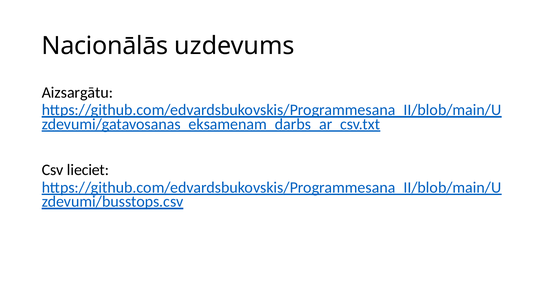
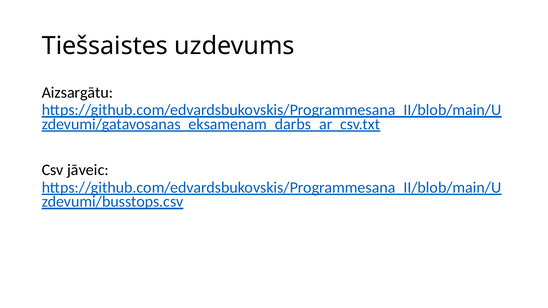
Nacionālās: Nacionālās -> Tiešsaistes
lieciet: lieciet -> jāveic
